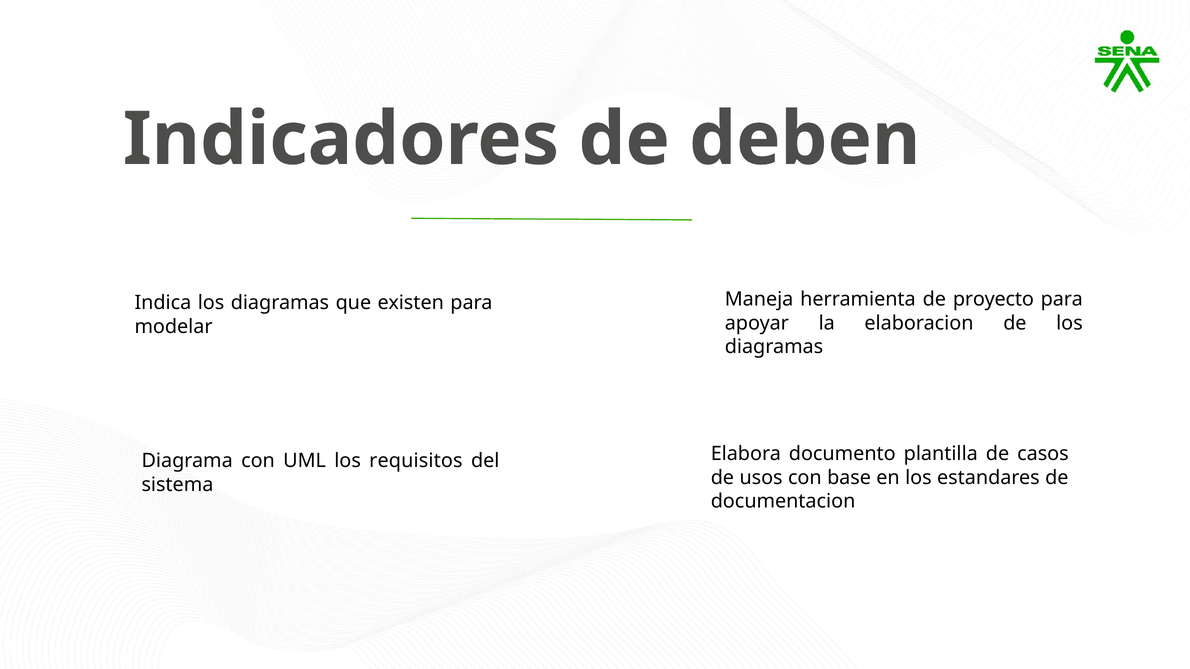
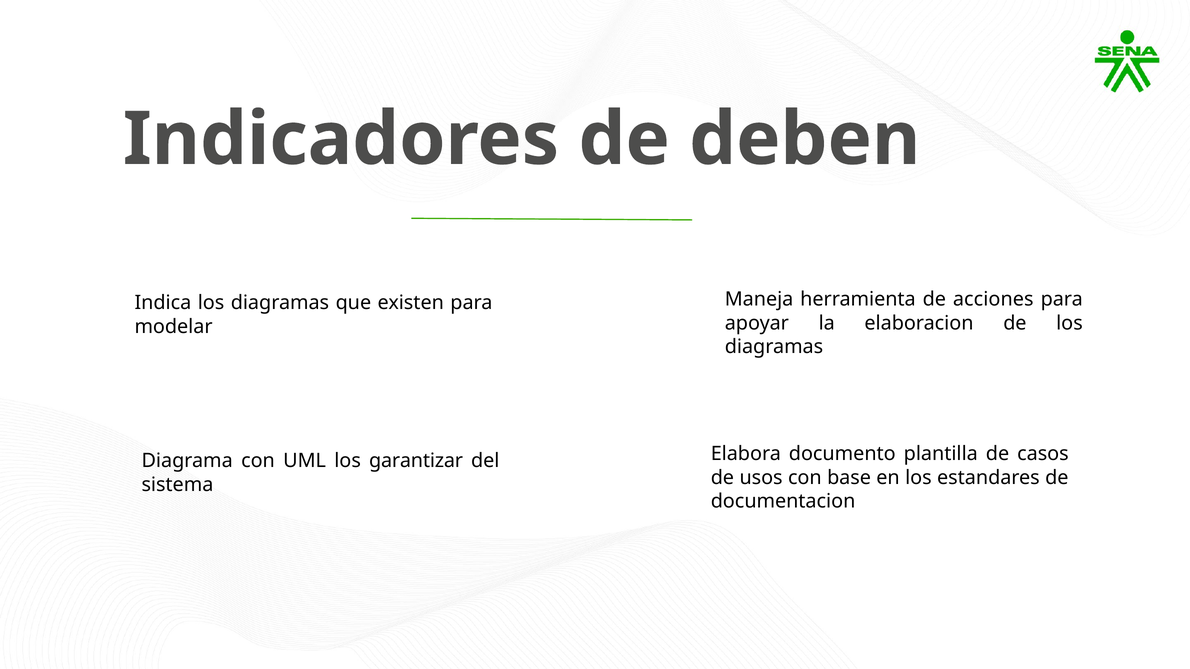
proyecto: proyecto -> acciones
requisitos: requisitos -> garantizar
